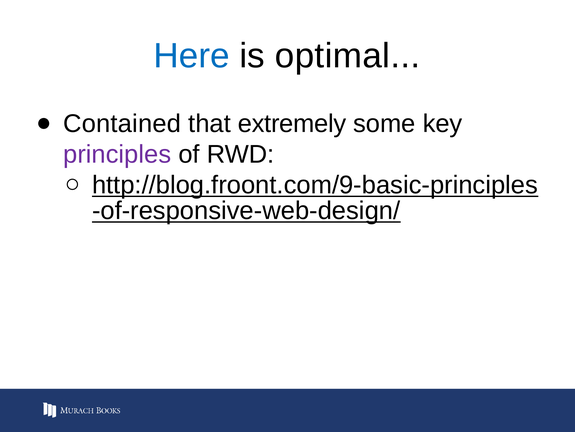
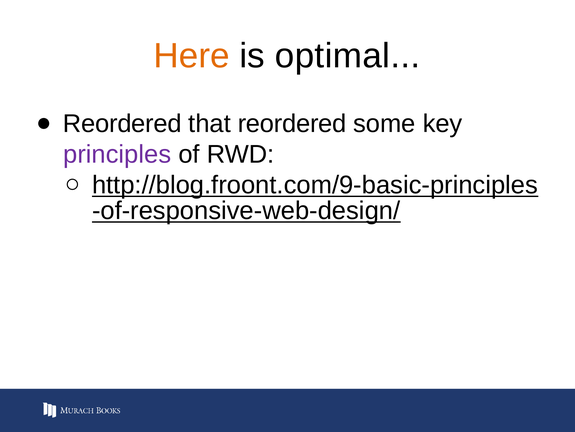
Here colour: blue -> orange
Contained at (122, 123): Contained -> Reordered
that extremely: extremely -> reordered
